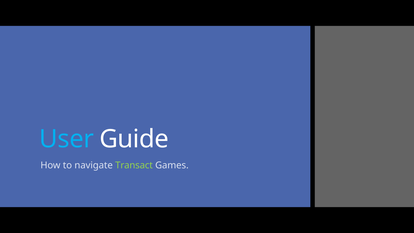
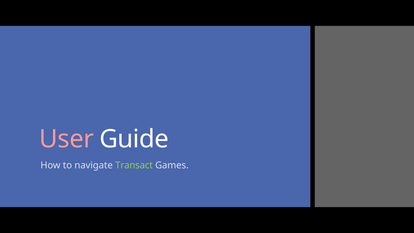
User colour: light blue -> pink
